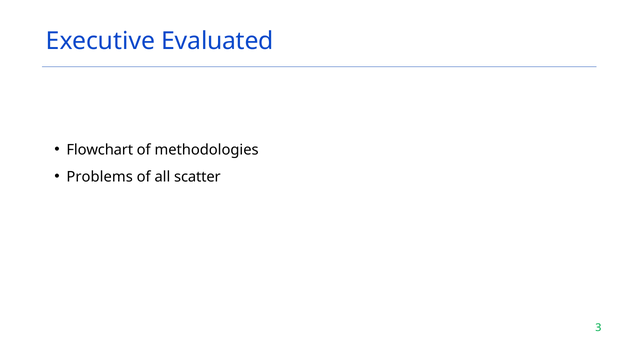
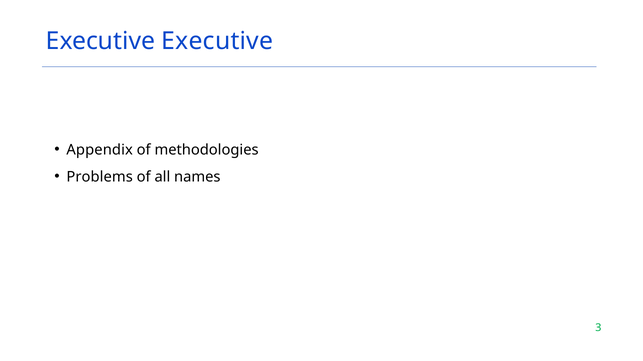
Executive Evaluated: Evaluated -> Executive
Flowchart: Flowchart -> Appendix
scatter: scatter -> names
